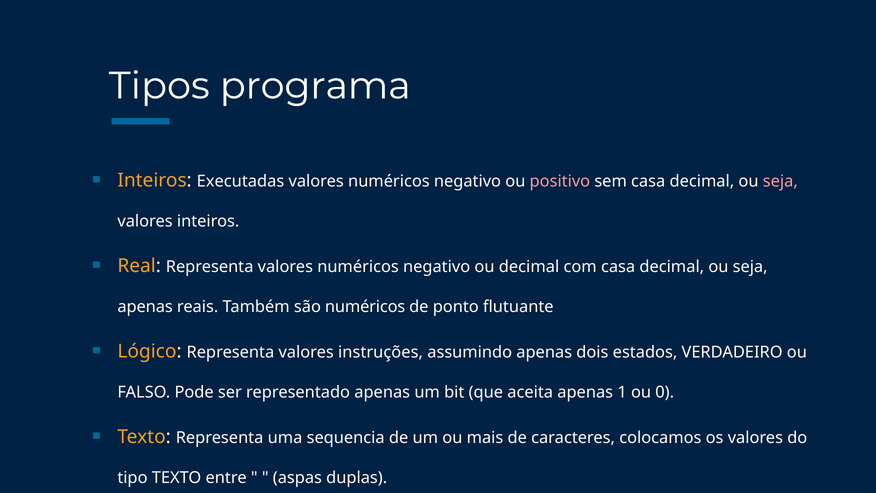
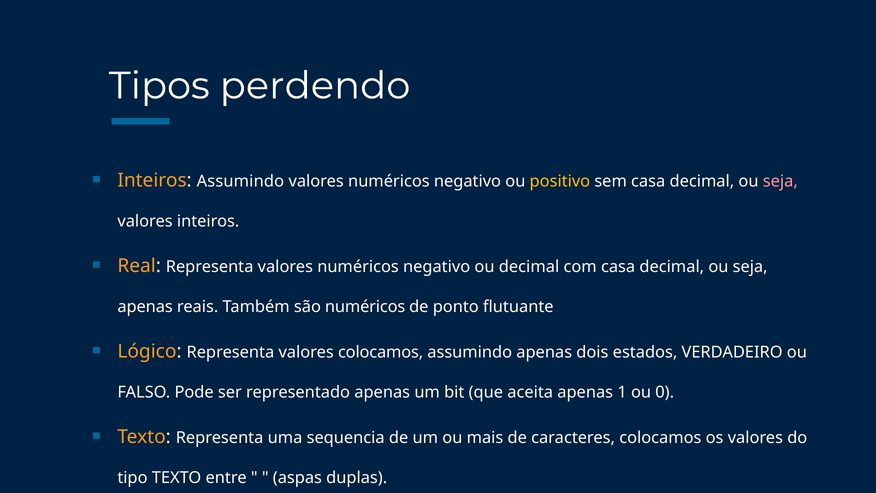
programa: programa -> perdendo
Inteiros Executadas: Executadas -> Assumindo
positivo colour: pink -> yellow
valores instruções: instruções -> colocamos
